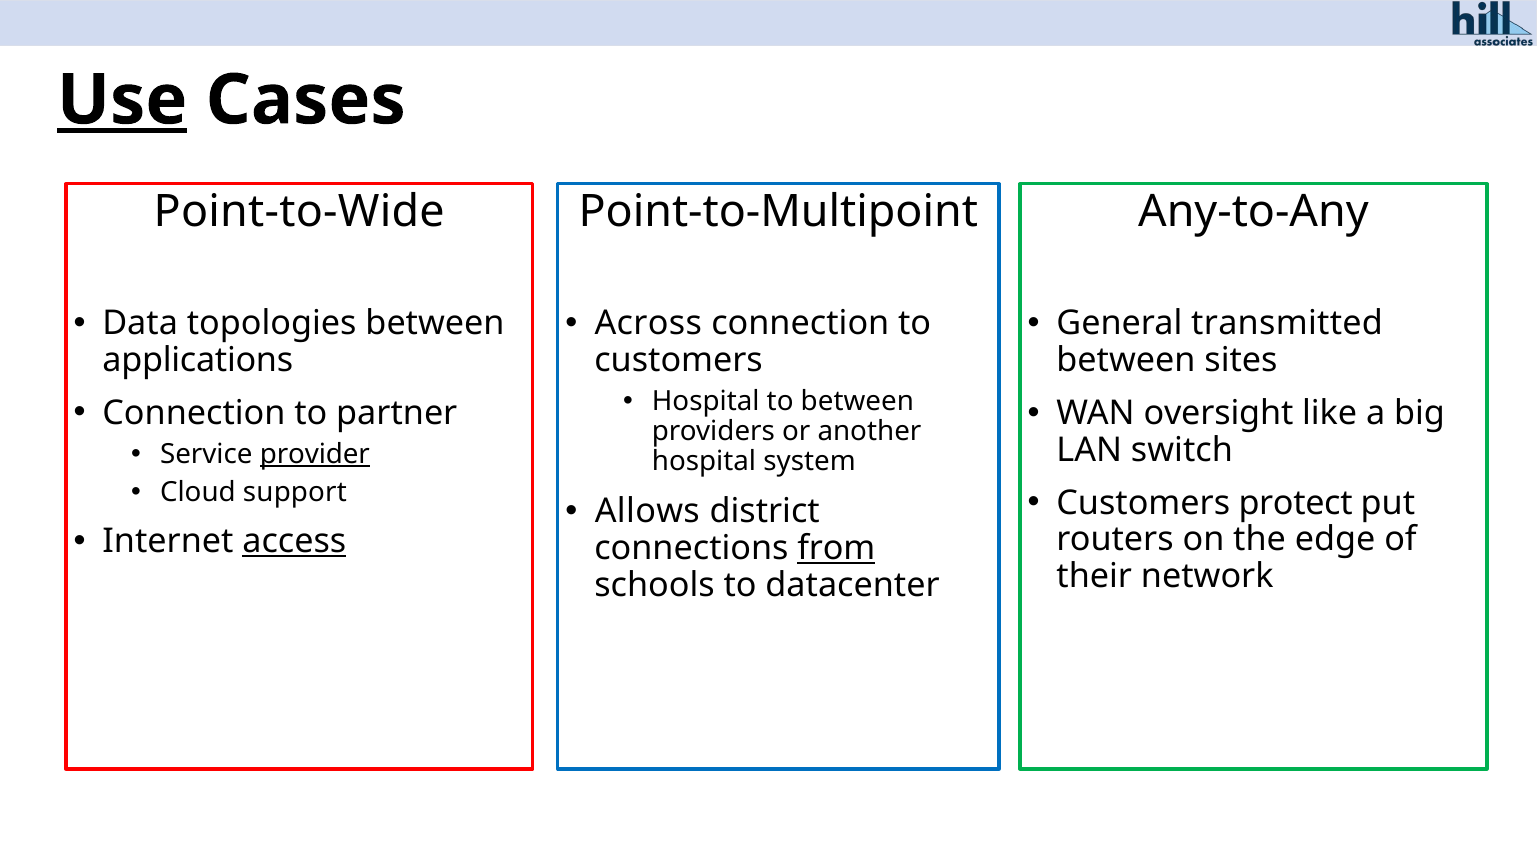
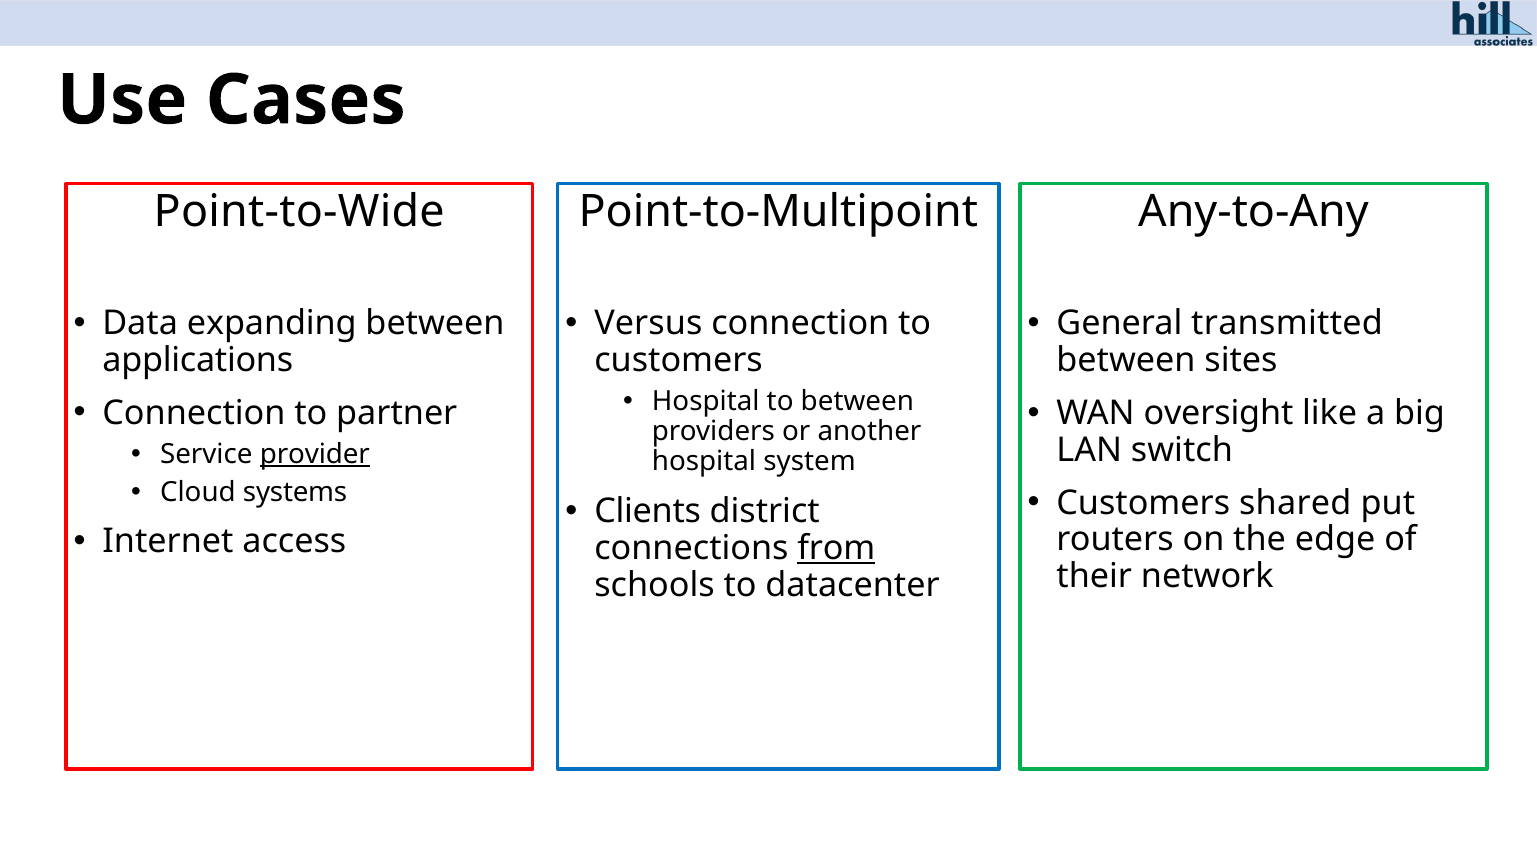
Use underline: present -> none
topologies: topologies -> expanding
Across: Across -> Versus
support: support -> systems
protect: protect -> shared
Allows: Allows -> Clients
access underline: present -> none
